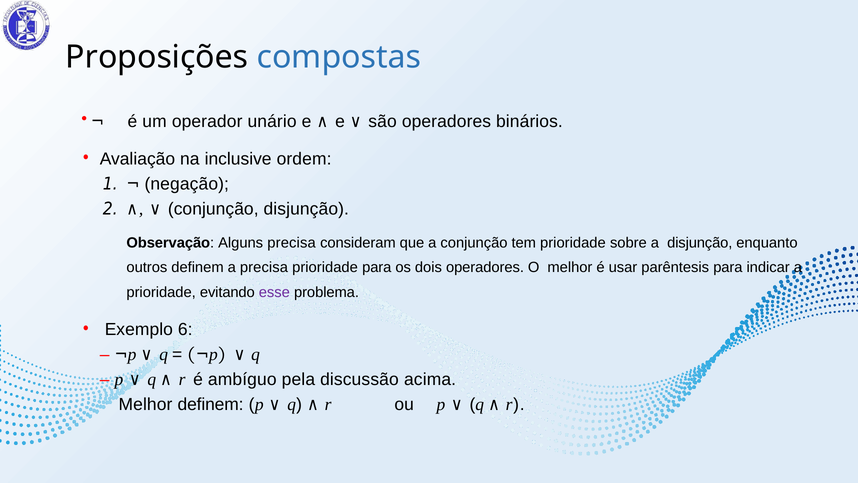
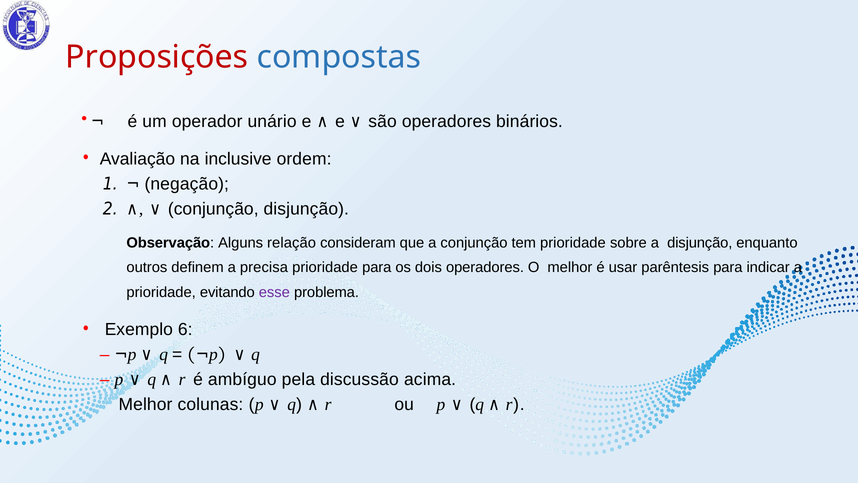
Proposições colour: black -> red
Alguns precisa: precisa -> relação
Melhor definem: definem -> colunas
